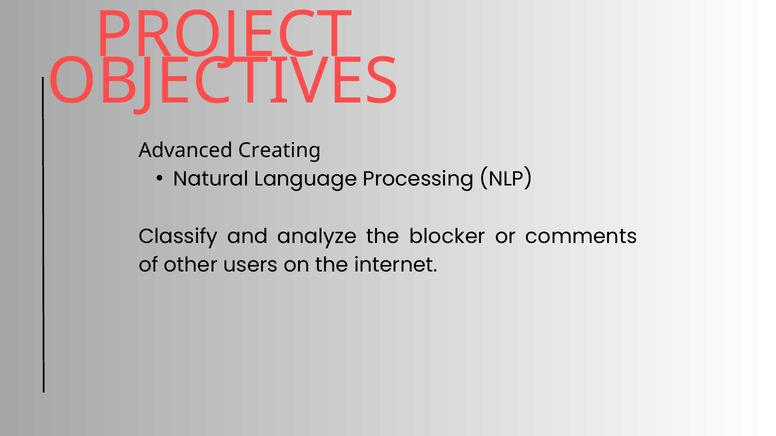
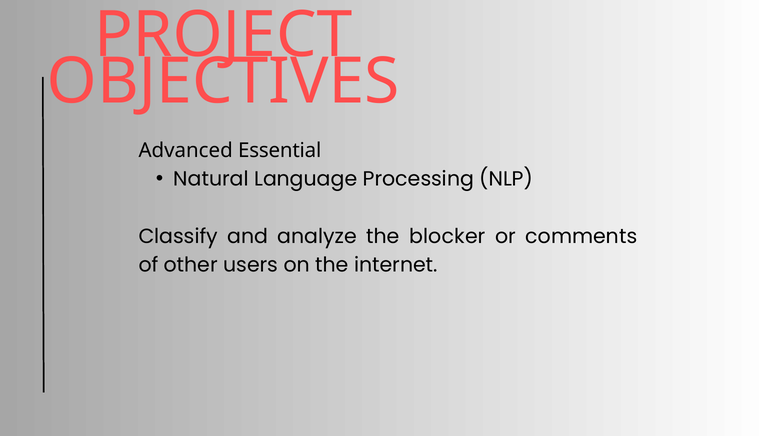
Creating: Creating -> Essential
